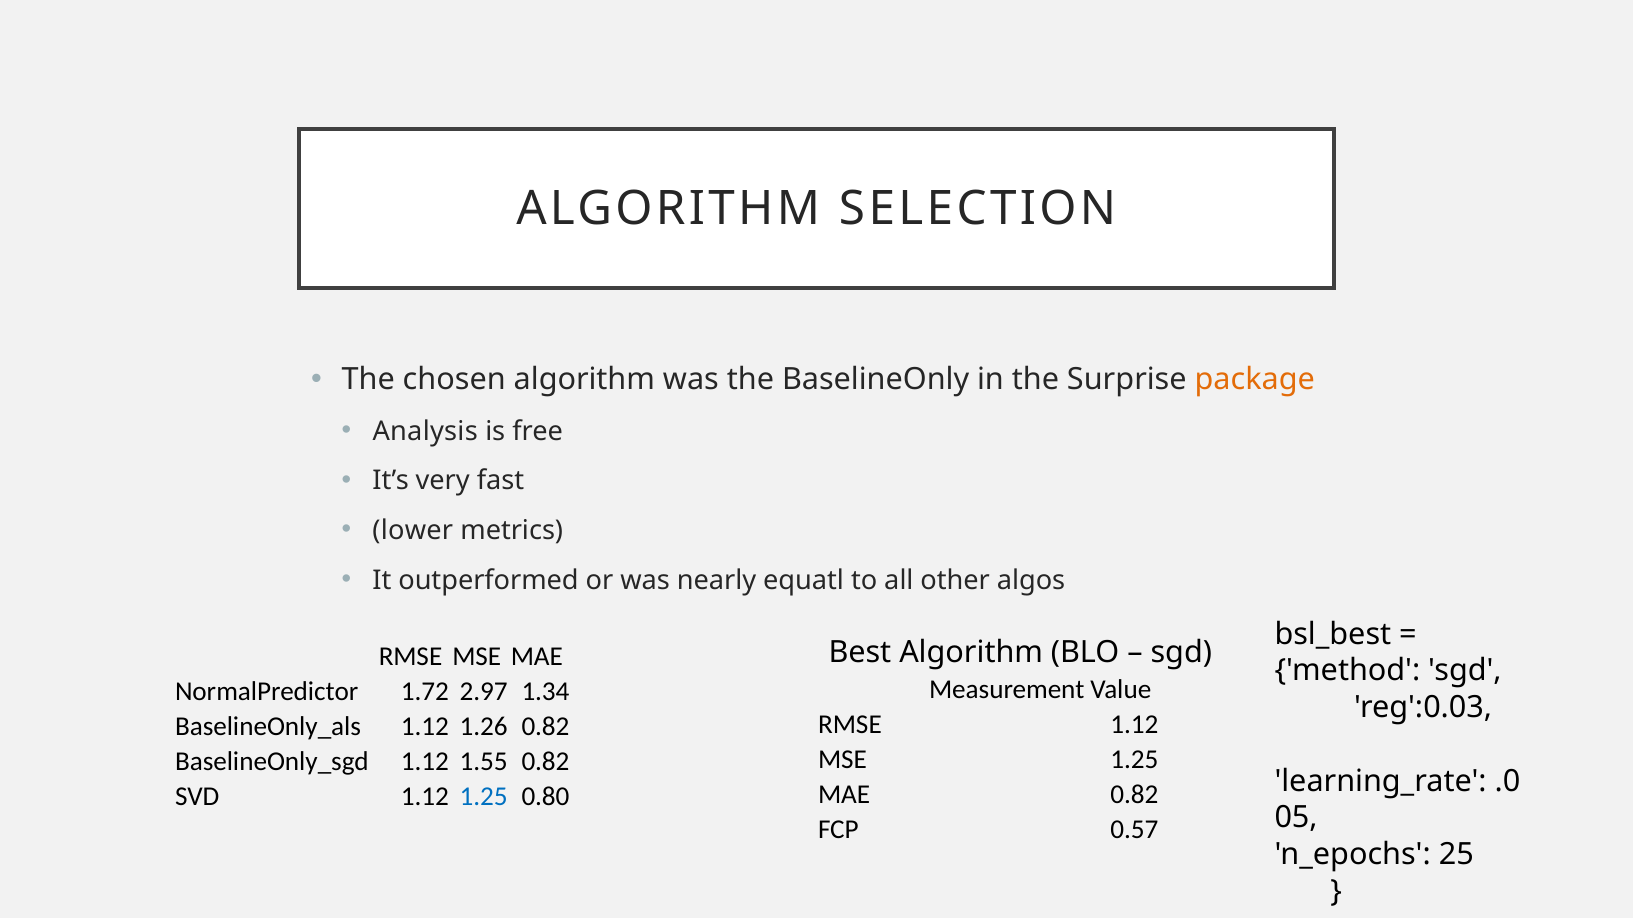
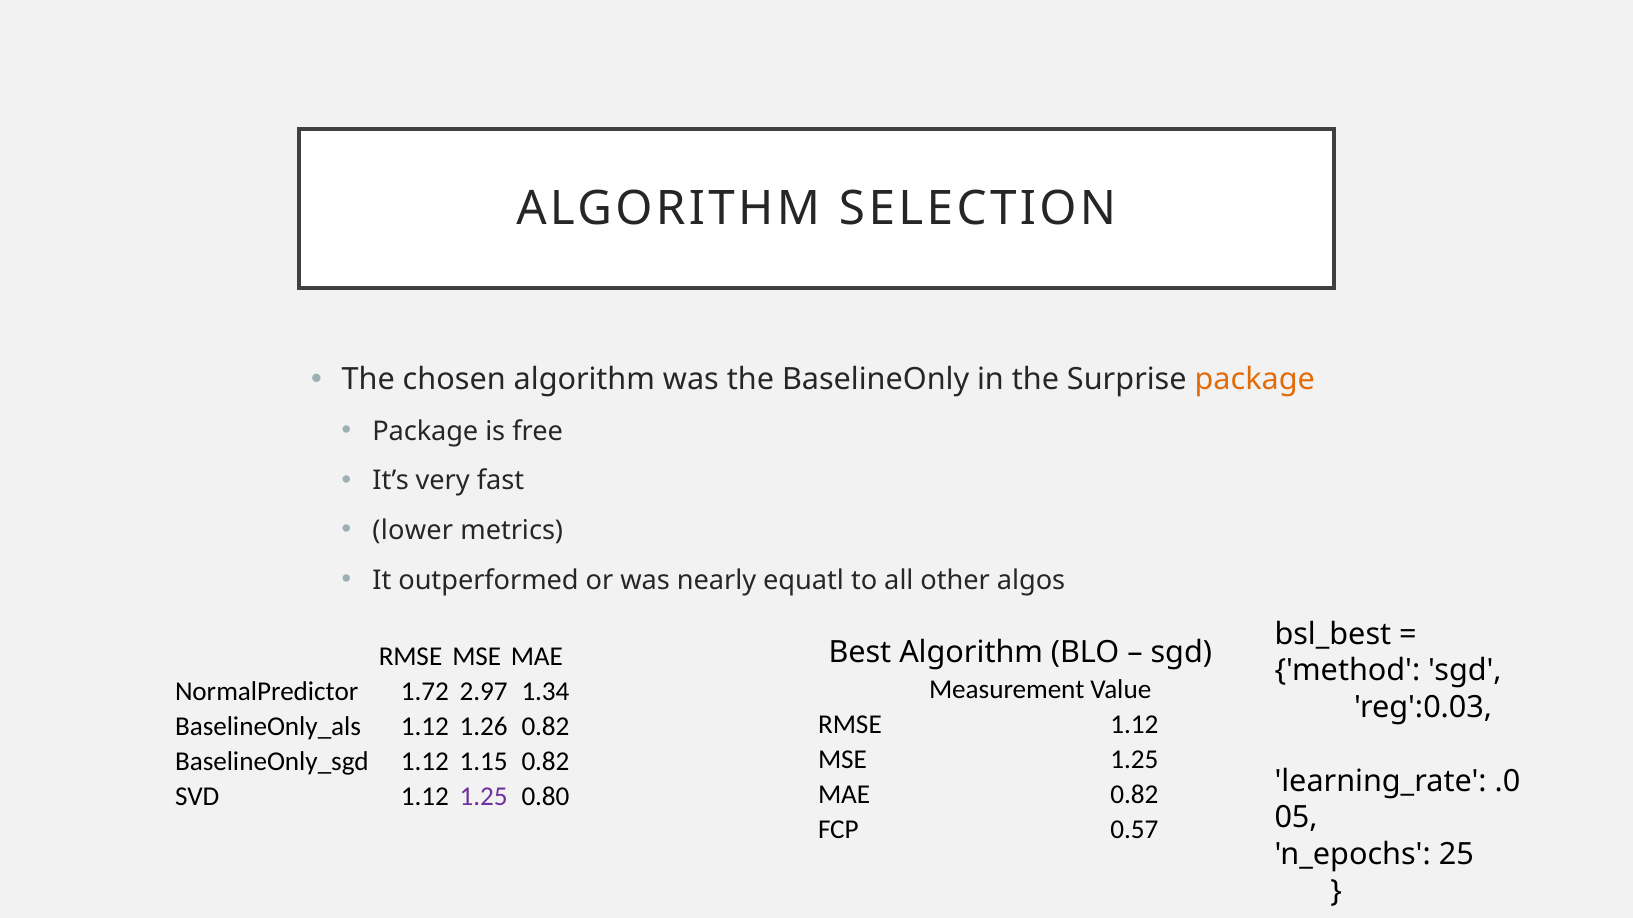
Analysis at (425, 431): Analysis -> Package
1.55: 1.55 -> 1.15
1.25 at (484, 797) colour: blue -> purple
